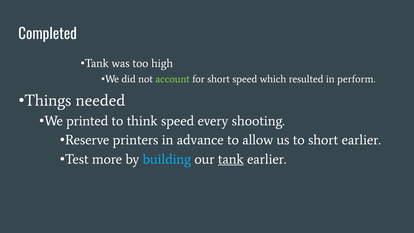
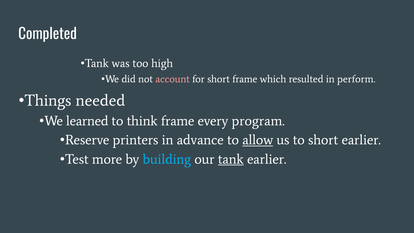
account colour: light green -> pink
short speed: speed -> frame
printed: printed -> learned
think speed: speed -> frame
shooting: shooting -> program
allow underline: none -> present
